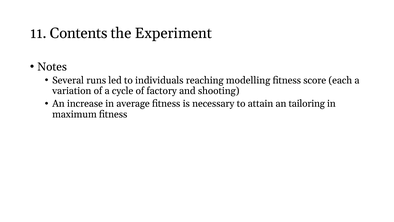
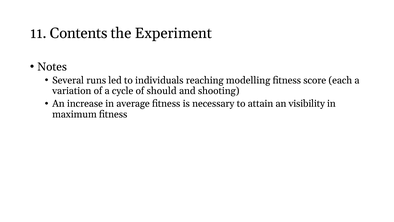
factory: factory -> should
tailoring: tailoring -> visibility
